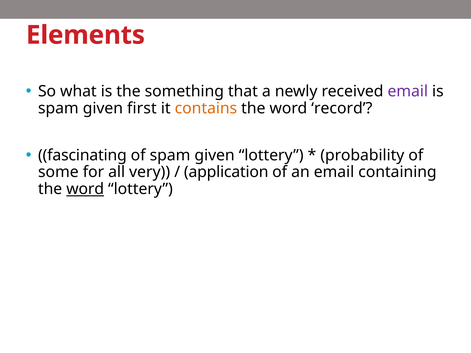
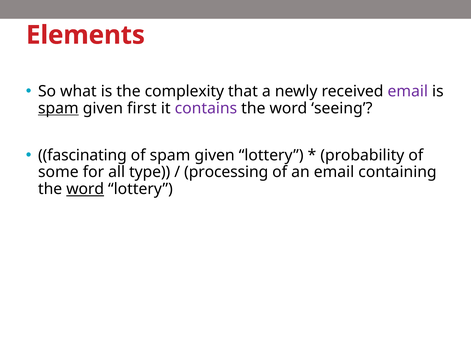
something: something -> complexity
spam at (58, 108) underline: none -> present
contains colour: orange -> purple
record: record -> seeing
very: very -> type
application: application -> processing
